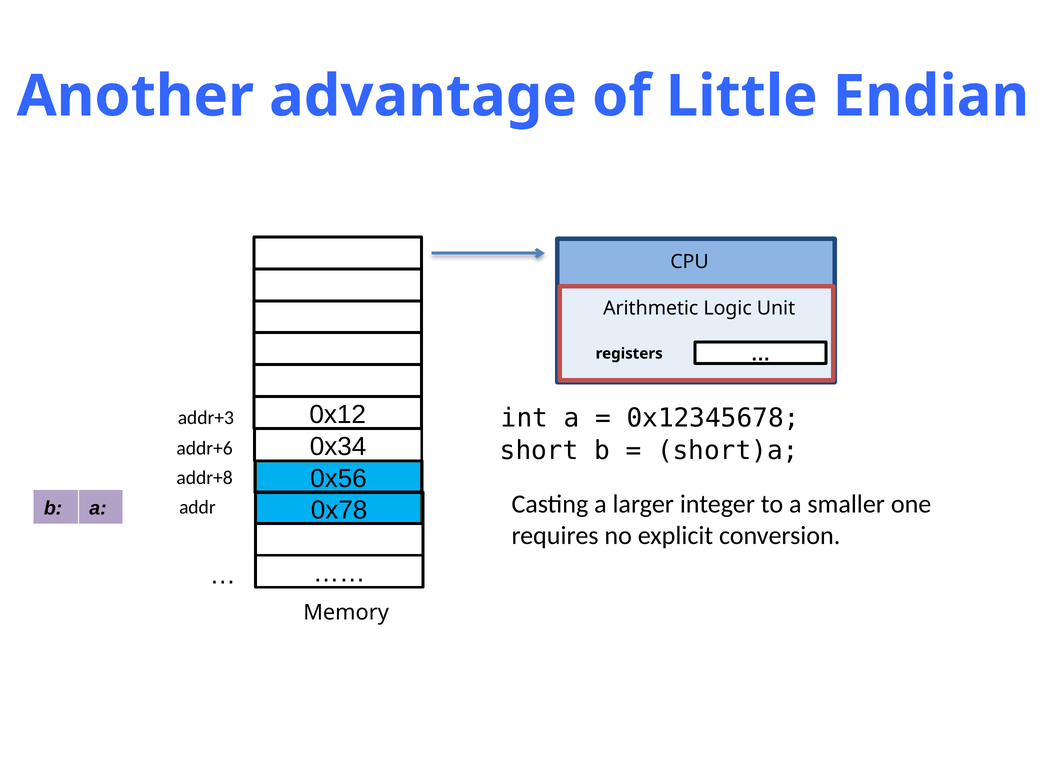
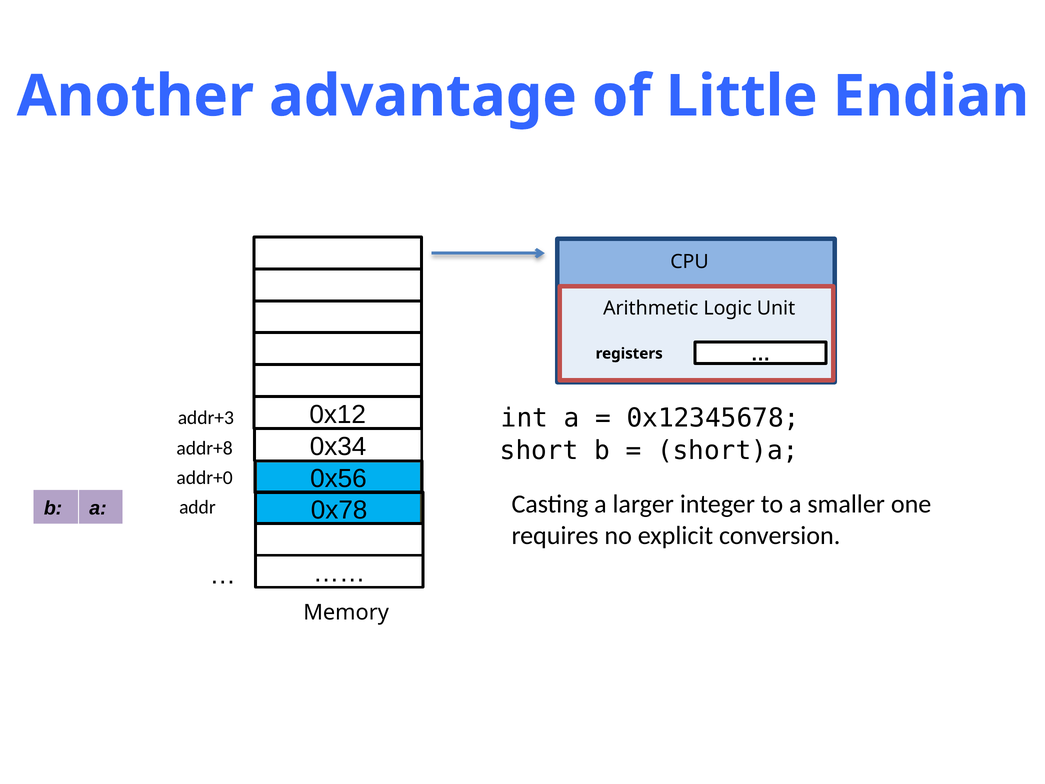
addr+6: addr+6 -> addr+8
addr+8: addr+8 -> addr+0
